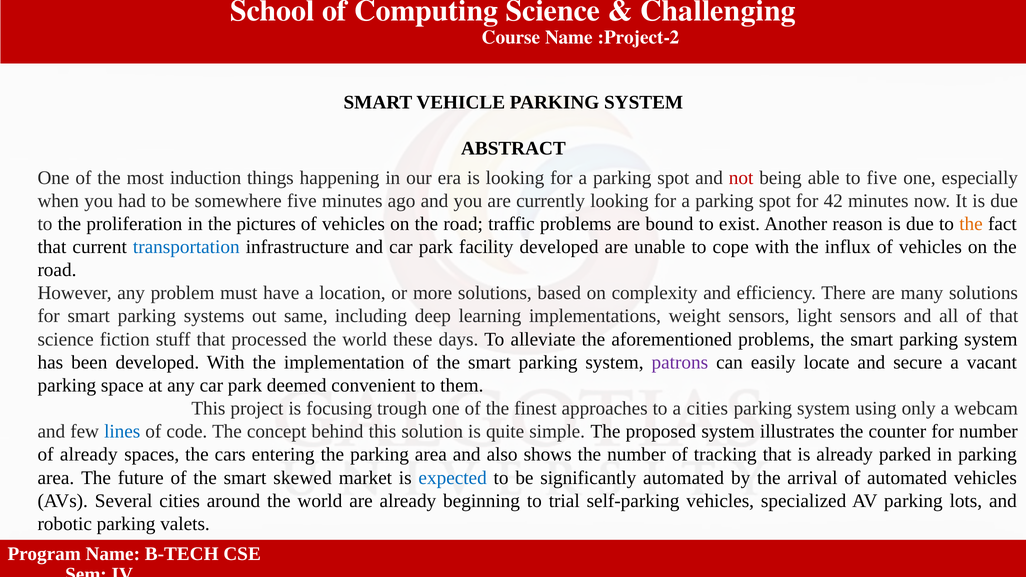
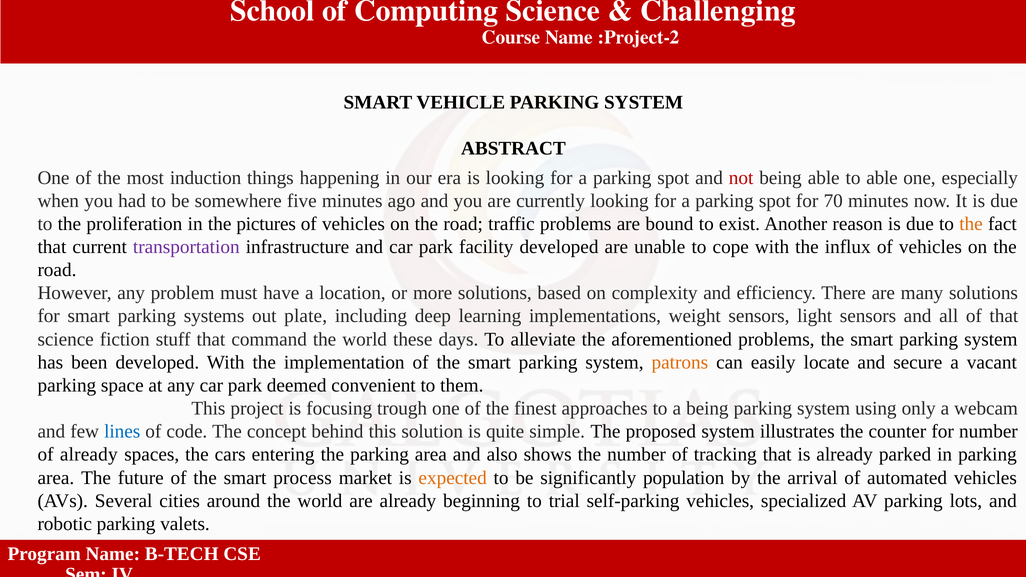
to five: five -> able
42: 42 -> 70
transportation colour: blue -> purple
same: same -> plate
processed: processed -> command
patrons colour: purple -> orange
a cities: cities -> being
skewed: skewed -> process
expected colour: blue -> orange
significantly automated: automated -> population
